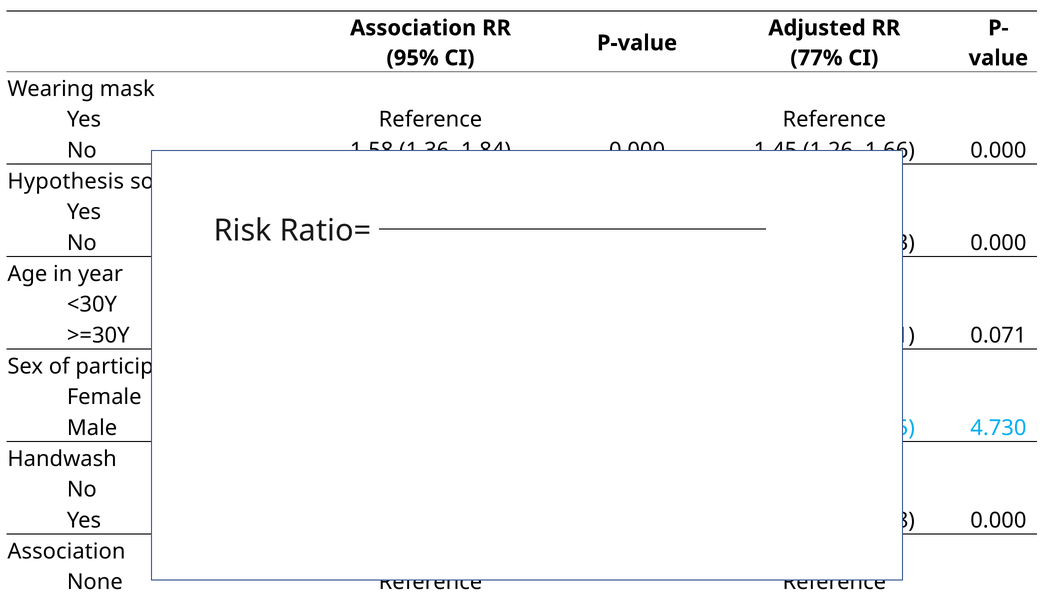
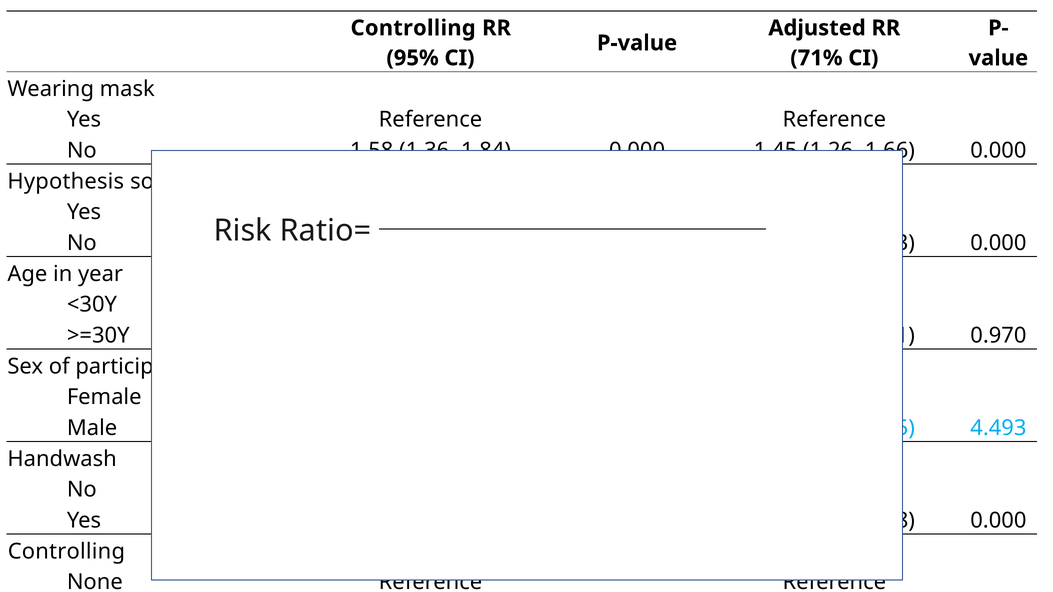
Association at (413, 28): Association -> Controlling
77%: 77% -> 71%
0.071: 0.071 -> 0.970
4.730: 4.730 -> 4.493
Association at (66, 552): Association -> Controlling
